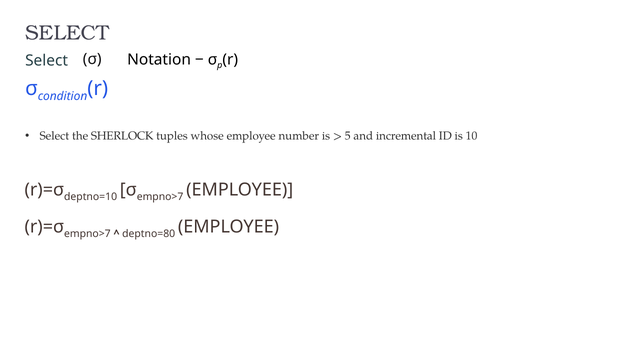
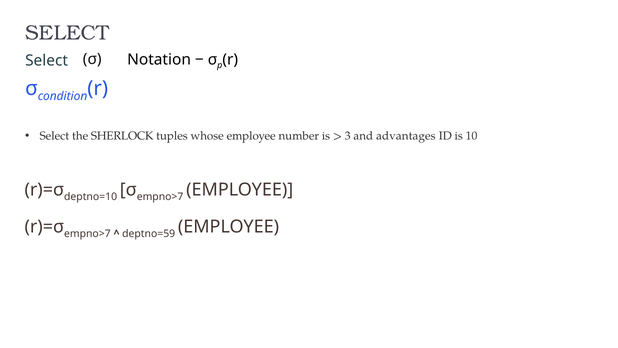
5: 5 -> 3
incremental: incremental -> advantages
deptno=80: deptno=80 -> deptno=59
